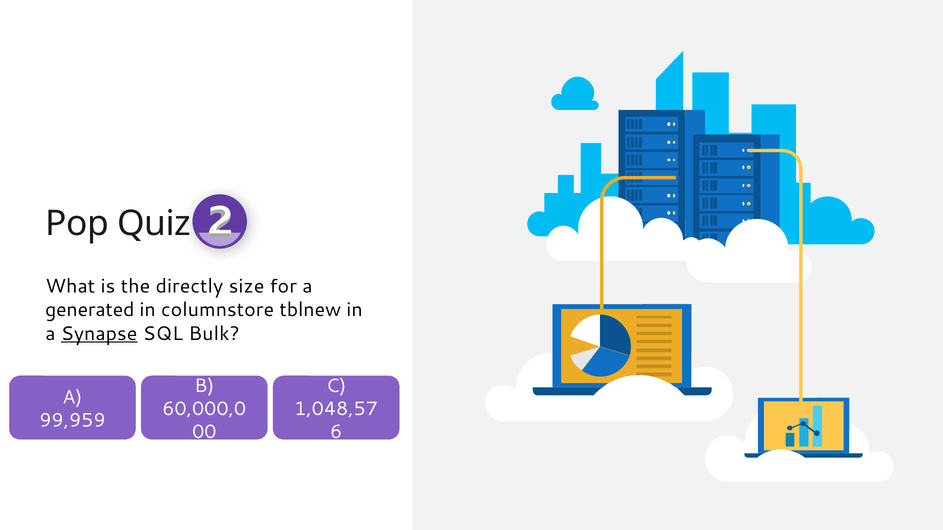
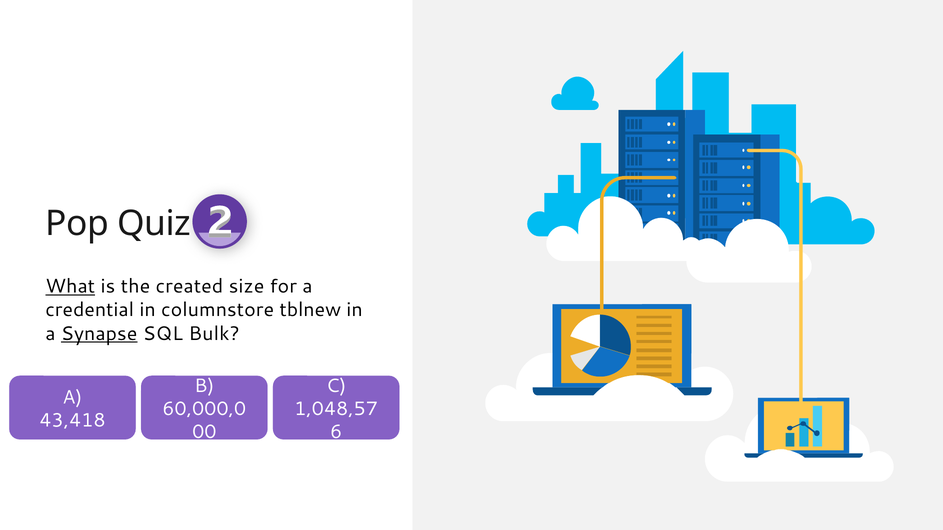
What underline: none -> present
directly: directly -> created
generated: generated -> credential
99,959: 99,959 -> 43,418
